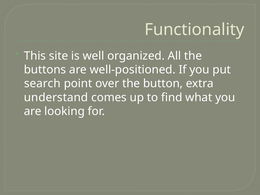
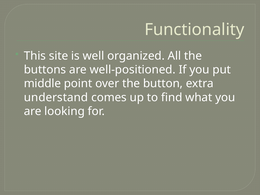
search: search -> middle
